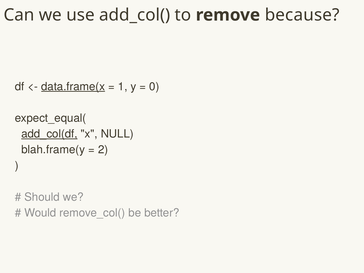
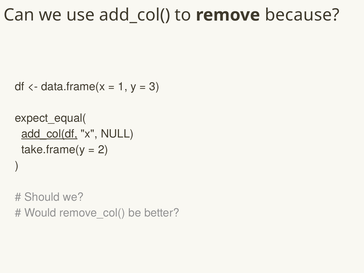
data.frame(x underline: present -> none
0: 0 -> 3
blah.frame(y: blah.frame(y -> take.frame(y
